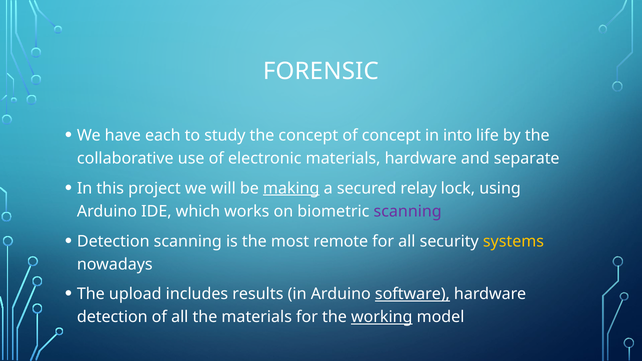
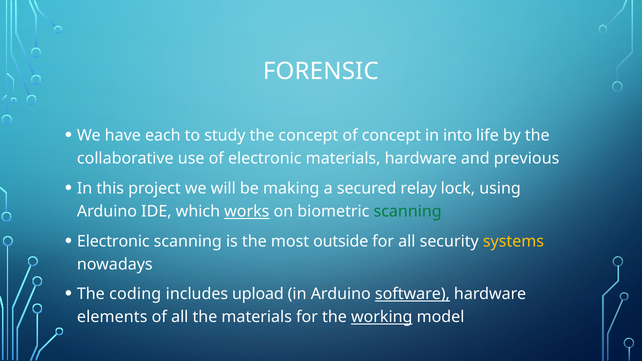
separate: separate -> previous
making underline: present -> none
works underline: none -> present
scanning at (408, 211) colour: purple -> green
Detection at (113, 241): Detection -> Electronic
remote: remote -> outside
upload: upload -> coding
results: results -> upload
detection at (112, 317): detection -> elements
